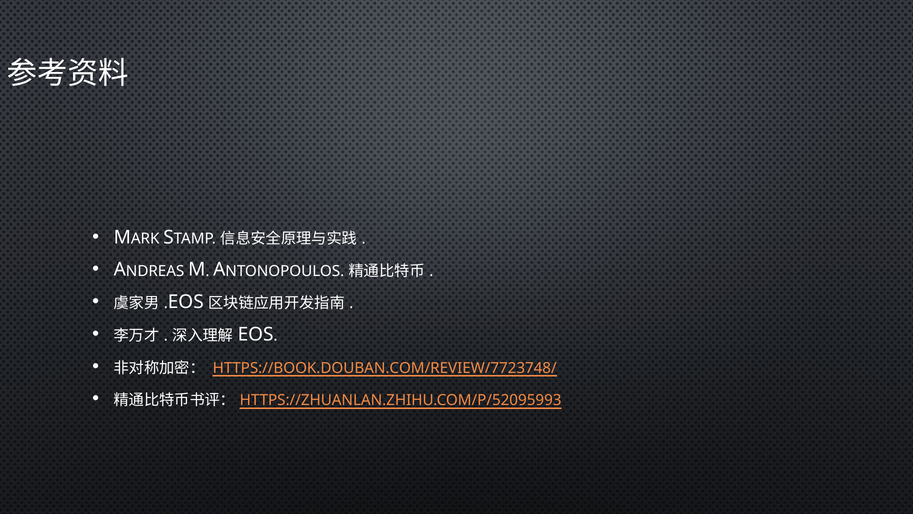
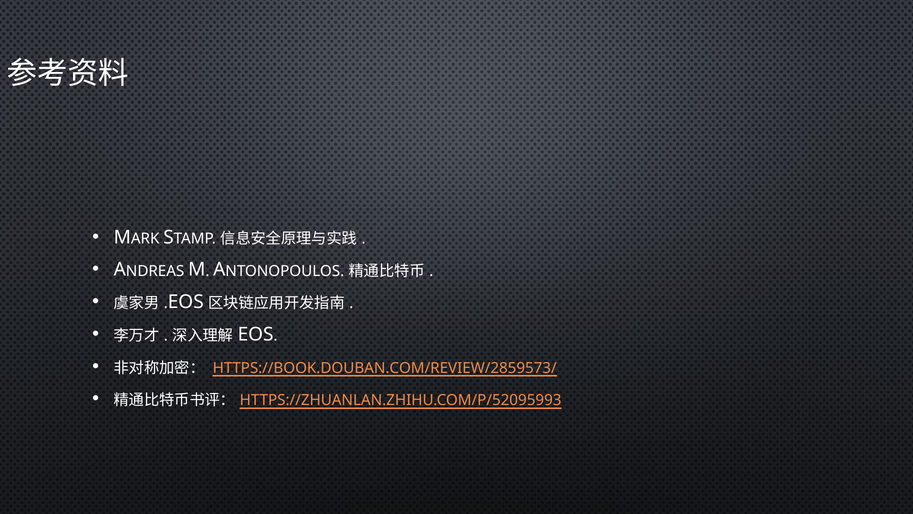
HTTPS://BOOK.DOUBAN.COM/REVIEW/7723748/: HTTPS://BOOK.DOUBAN.COM/REVIEW/7723748/ -> HTTPS://BOOK.DOUBAN.COM/REVIEW/2859573/
